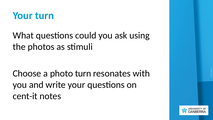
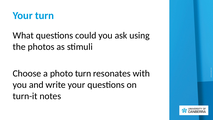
cent-it: cent-it -> turn-it
